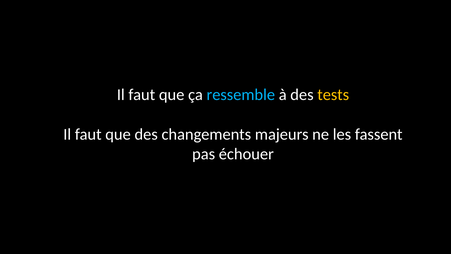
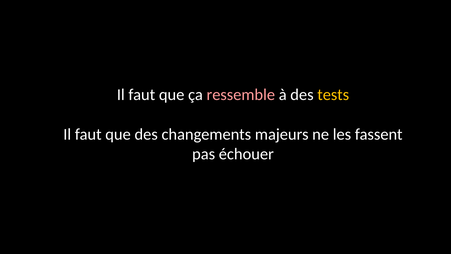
ressemble colour: light blue -> pink
